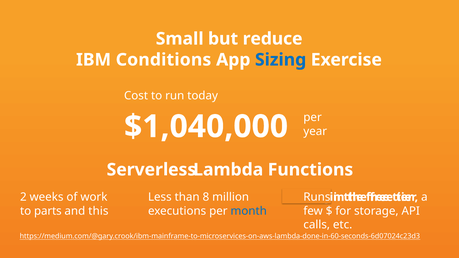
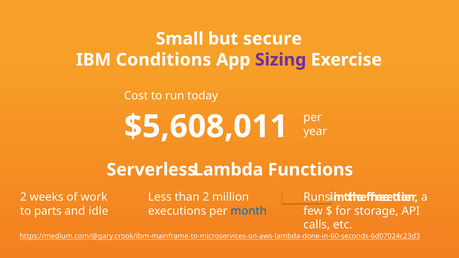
reduce: reduce -> secure
Sizing colour: blue -> purple
$1,040,000: $1,040,000 -> $5,608,011
than 8: 8 -> 2
this: this -> idle
